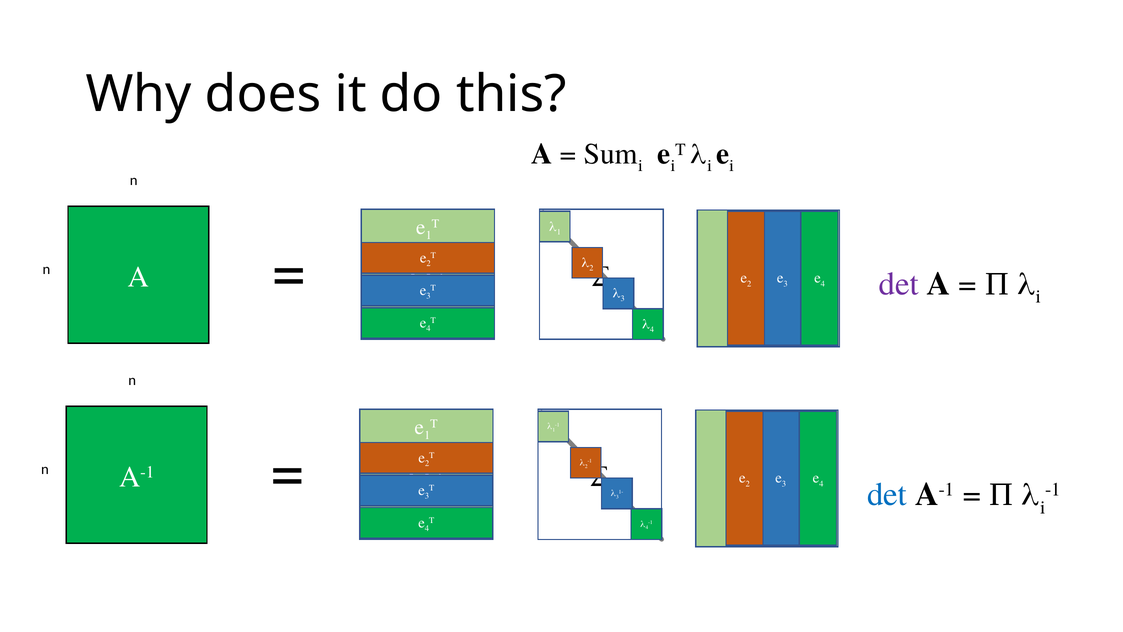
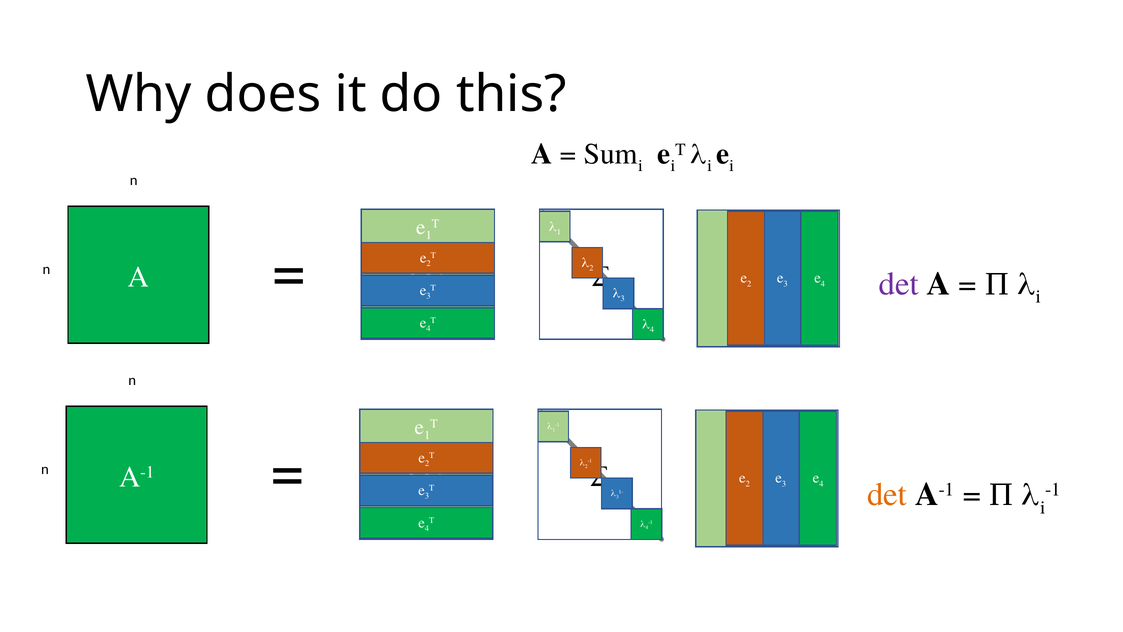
det at (887, 494) colour: blue -> orange
